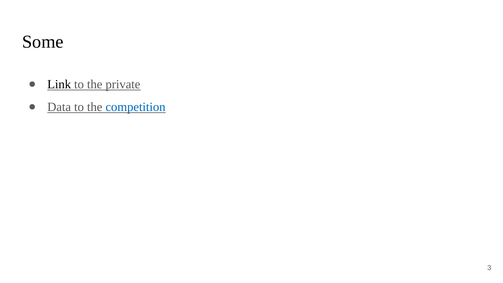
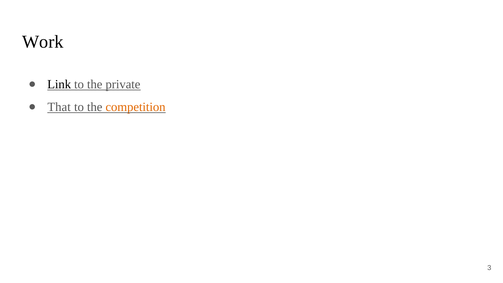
Some: Some -> Work
Data: Data -> That
competition colour: blue -> orange
